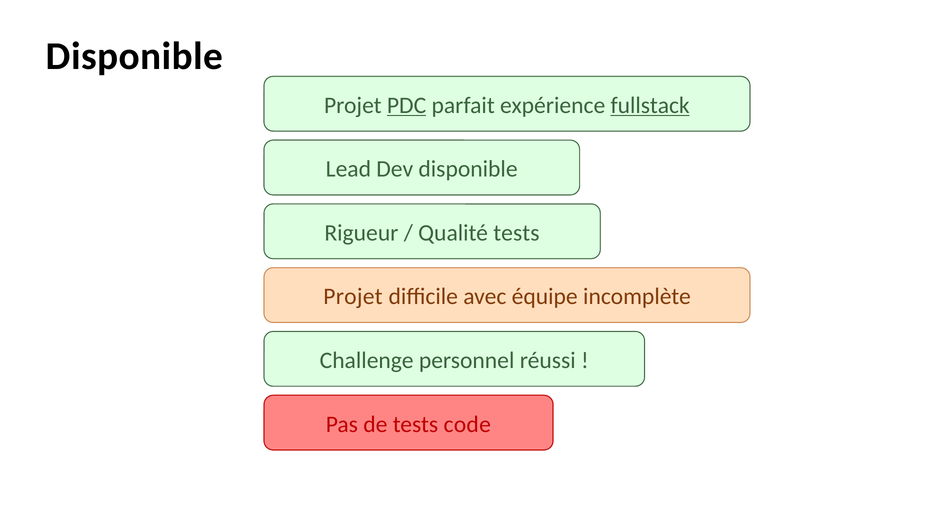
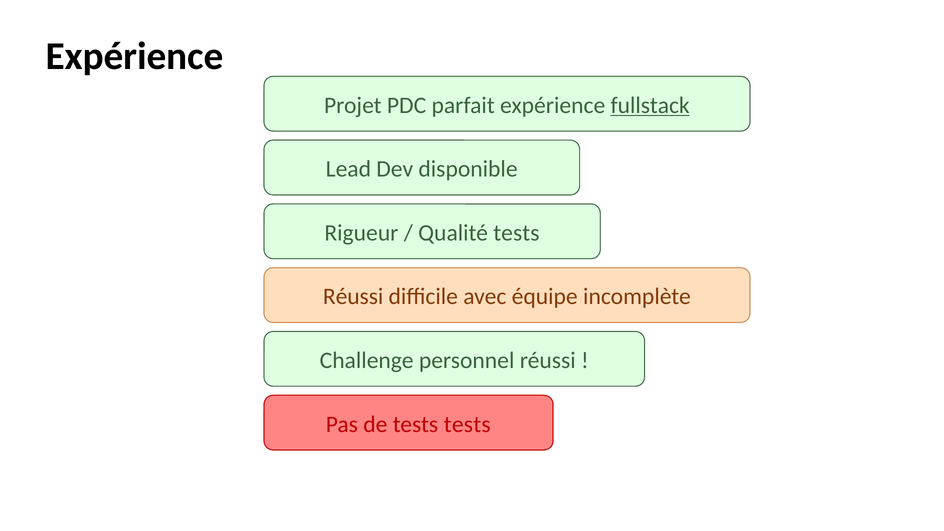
Disponible at (134, 56): Disponible -> Expérience
PDC underline: present -> none
Projet at (353, 297): Projet -> Réussi
tests code: code -> tests
